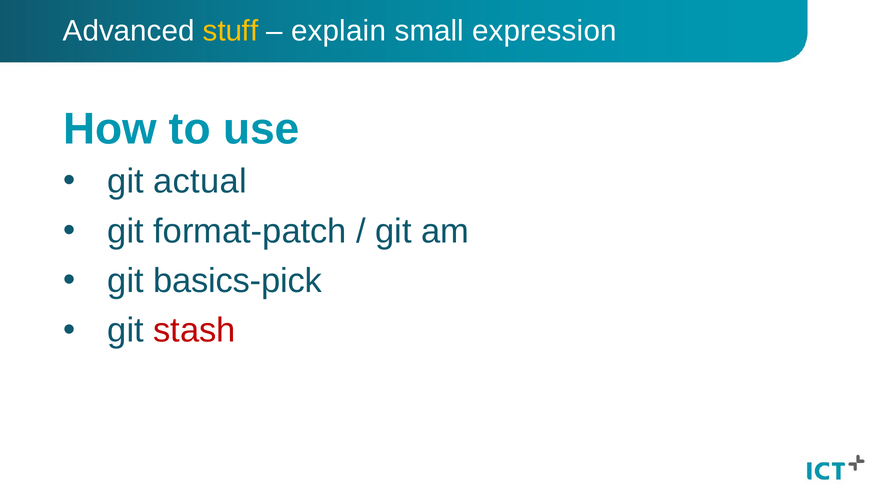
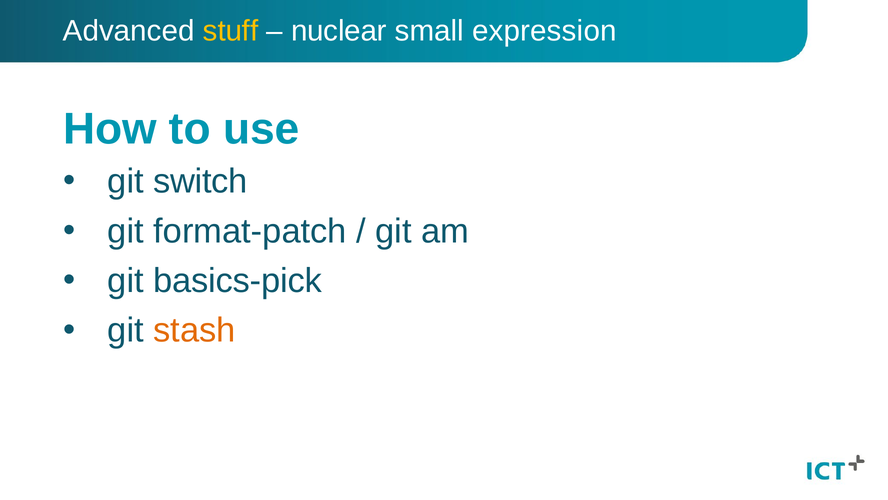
explain: explain -> nuclear
actual: actual -> switch
stash colour: red -> orange
